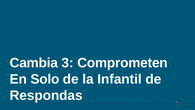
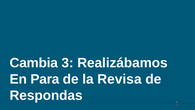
Comprometen: Comprometen -> Realizábamos
Solo: Solo -> Para
Infantil: Infantil -> Revisa
